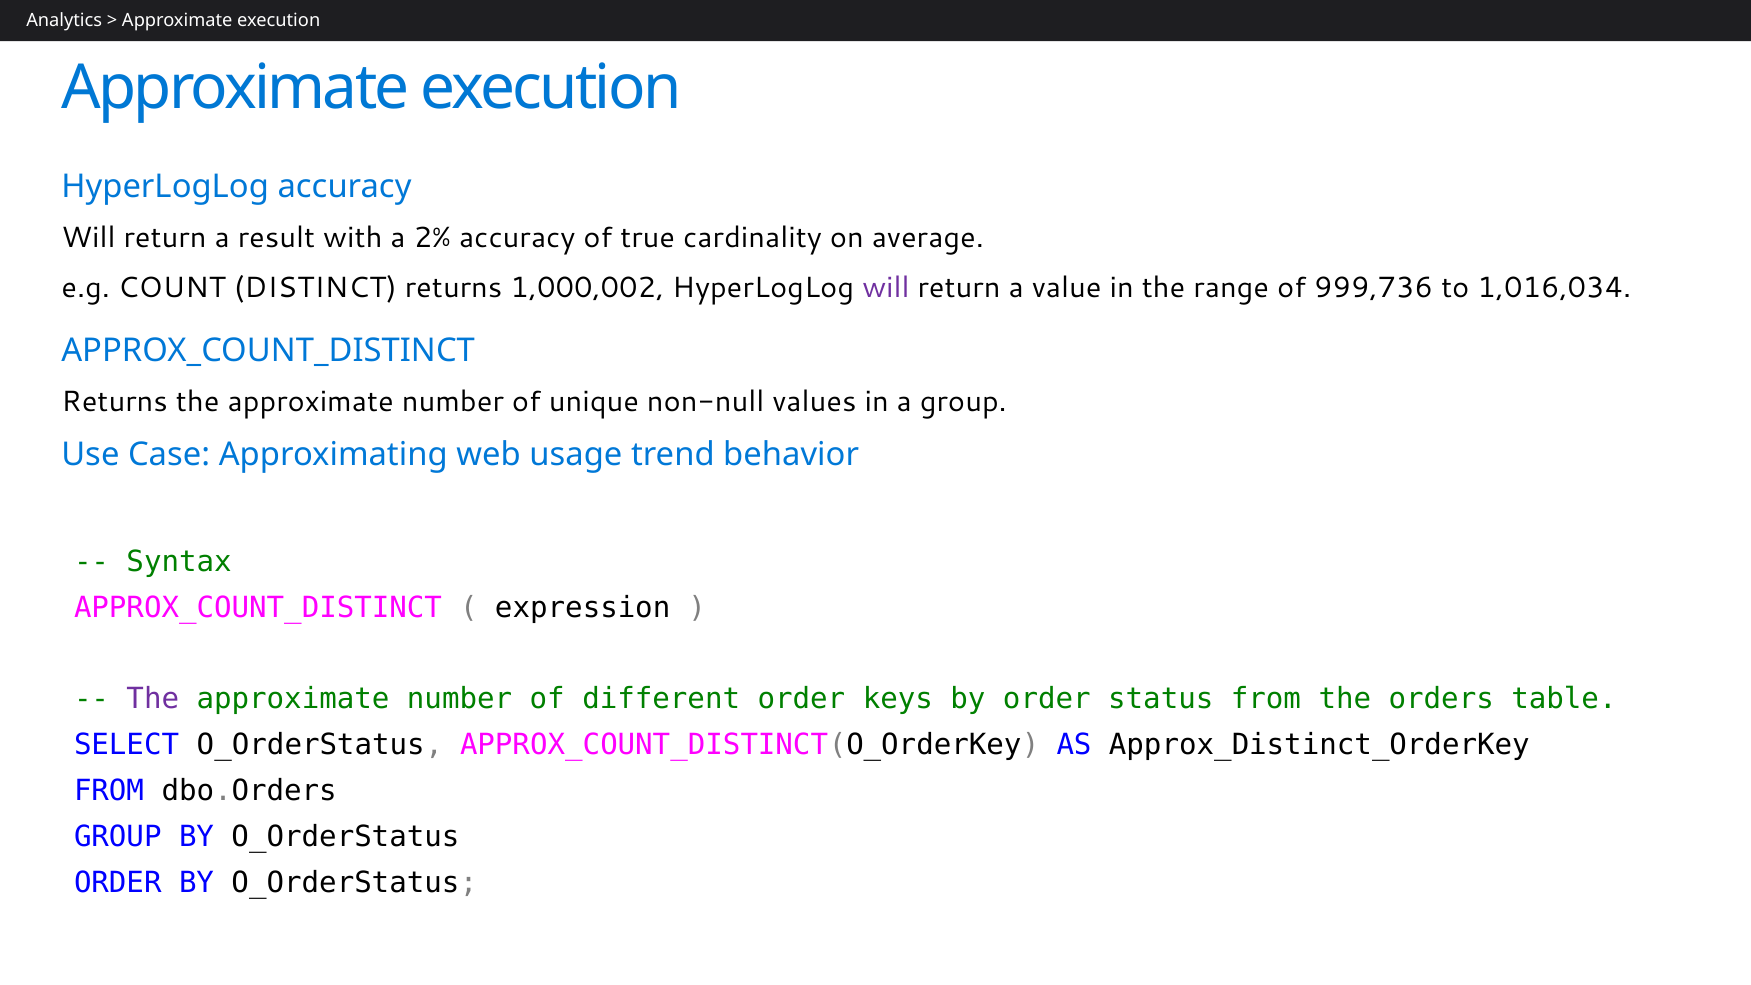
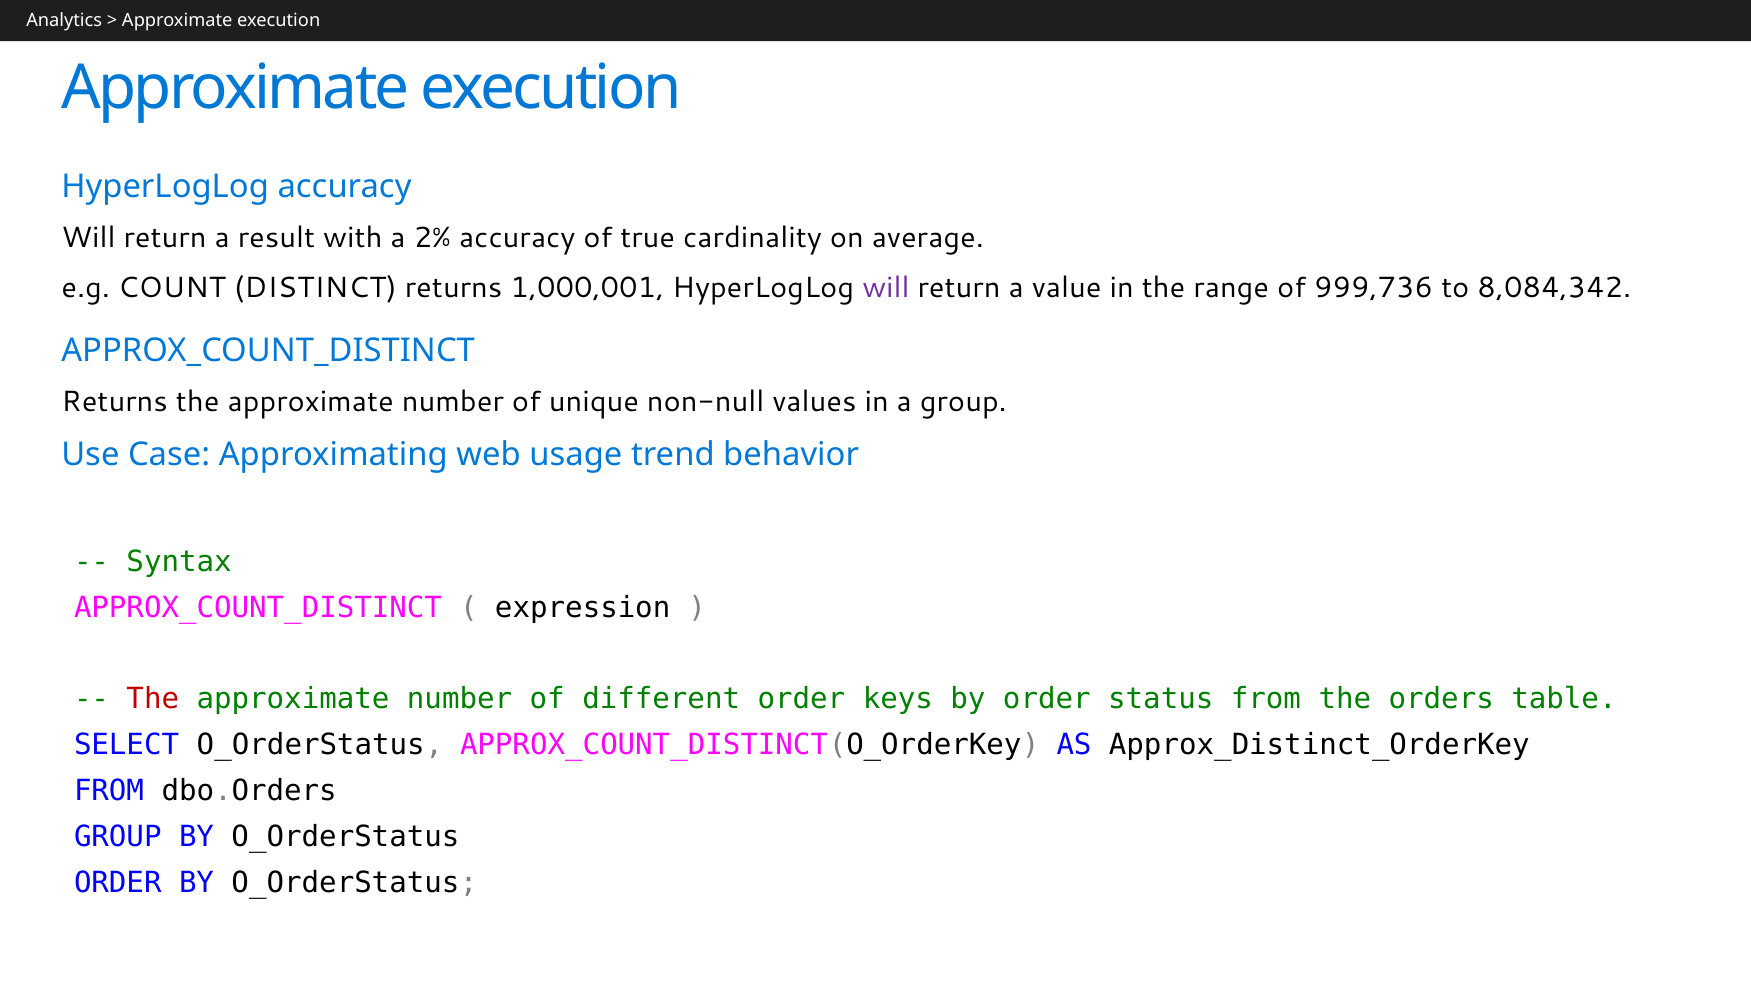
1,000,002: 1,000,002 -> 1,000,001
1,016,034: 1,016,034 -> 8,084,342
The at (153, 699) colour: purple -> red
